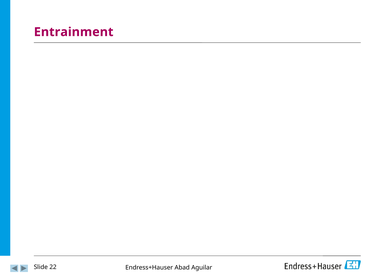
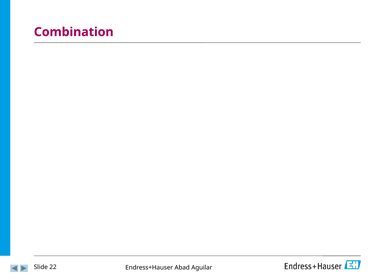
Entrainment: Entrainment -> Combination
